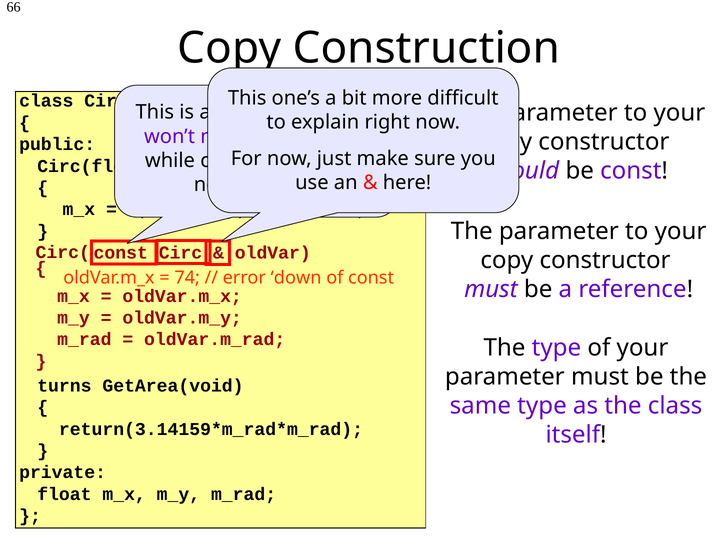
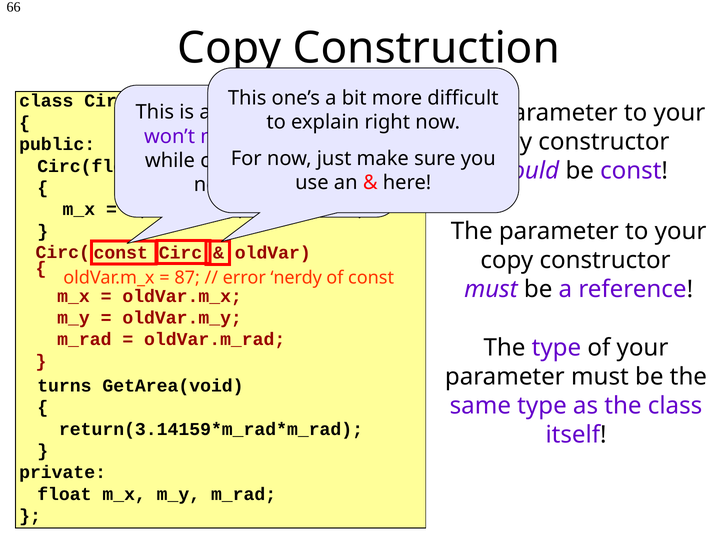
74: 74 -> 87
down: down -> nerdy
